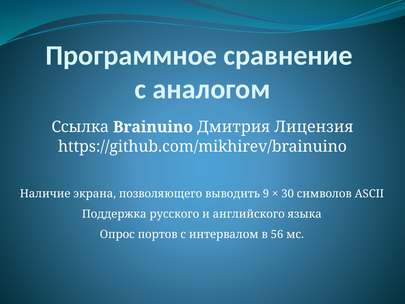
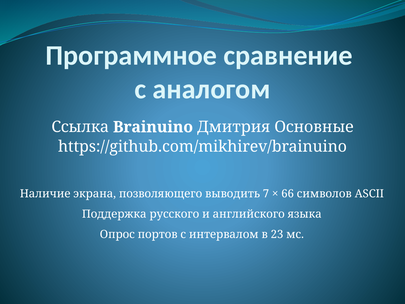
Лицензия: Лицензия -> Основные
9: 9 -> 7
30: 30 -> 66
56: 56 -> 23
